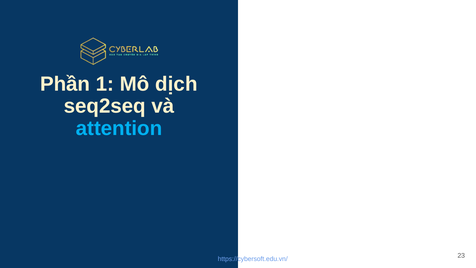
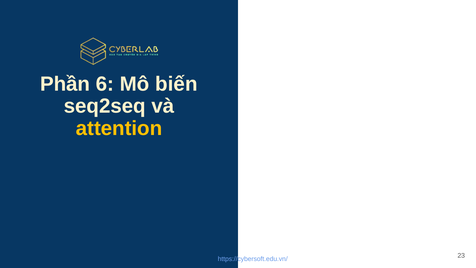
1: 1 -> 6
dịch: dịch -> biến
attention colour: light blue -> yellow
